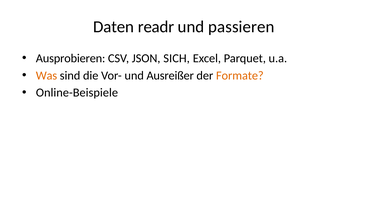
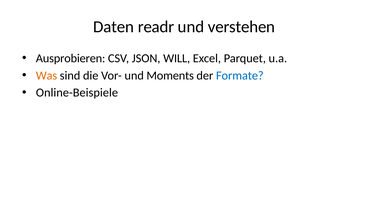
passieren: passieren -> verstehen
SICH: SICH -> WILL
Ausreißer: Ausreißer -> Moments
Formate colour: orange -> blue
